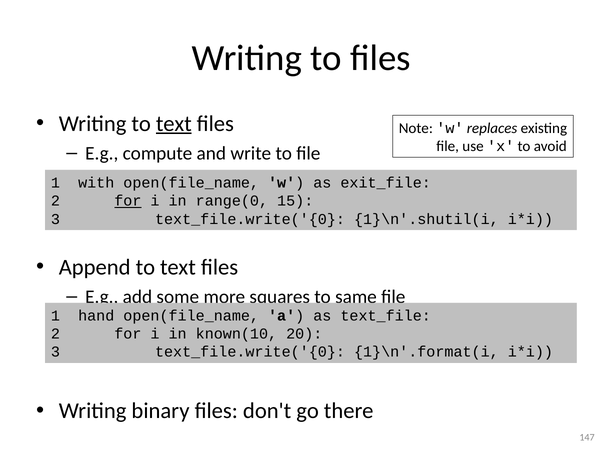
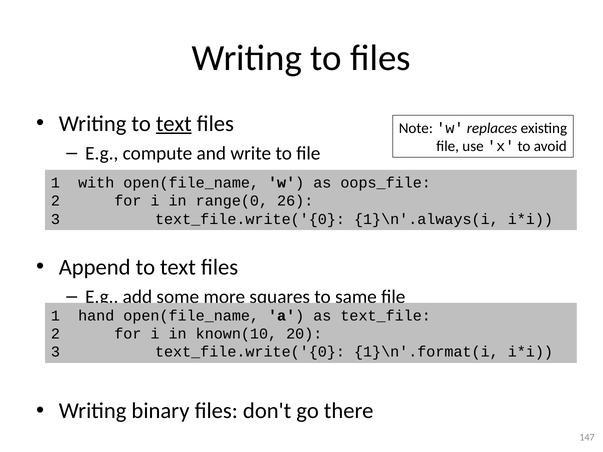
exit_file: exit_file -> oops_file
for at (128, 201) underline: present -> none
15: 15 -> 26
1}\n'.shutil(i: 1}\n'.shutil(i -> 1}\n'.always(i
